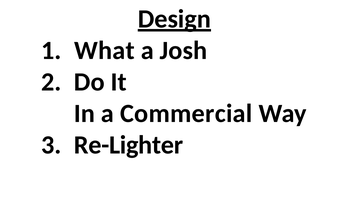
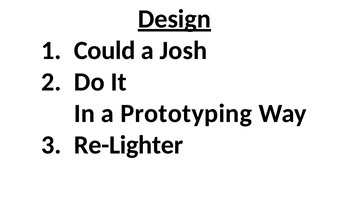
What: What -> Could
Commercial: Commercial -> Prototyping
